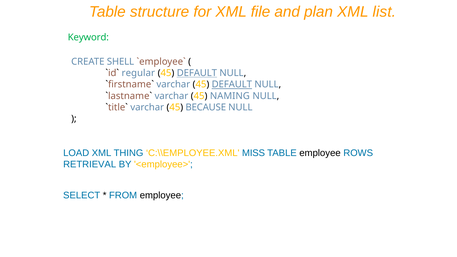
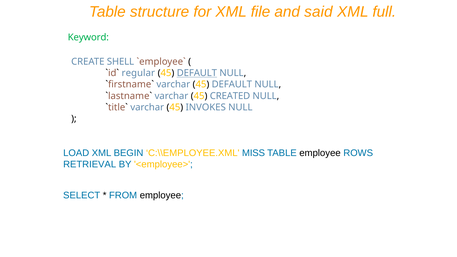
plan: plan -> said
list: list -> full
DEFAULT at (232, 84) underline: present -> none
NAMING: NAMING -> CREATED
BECAUSE: BECAUSE -> INVOKES
THING: THING -> BEGIN
